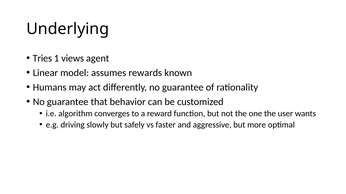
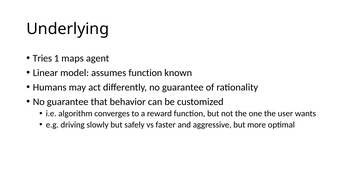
views: views -> maps
assumes rewards: rewards -> function
